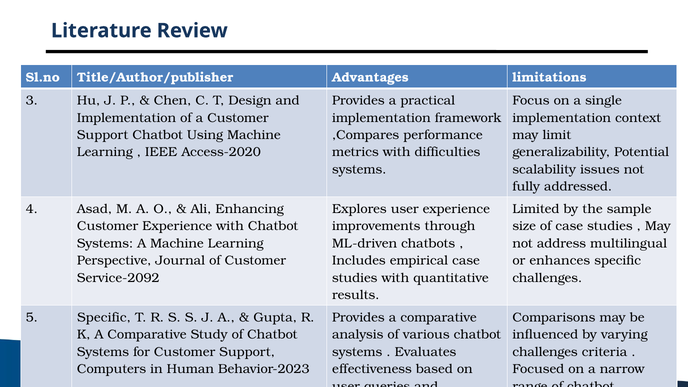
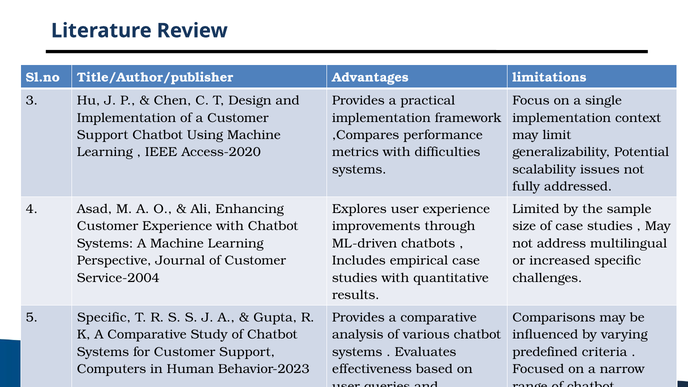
enhances: enhances -> increased
Service-2092: Service-2092 -> Service-2004
challenges at (545, 352): challenges -> predefined
